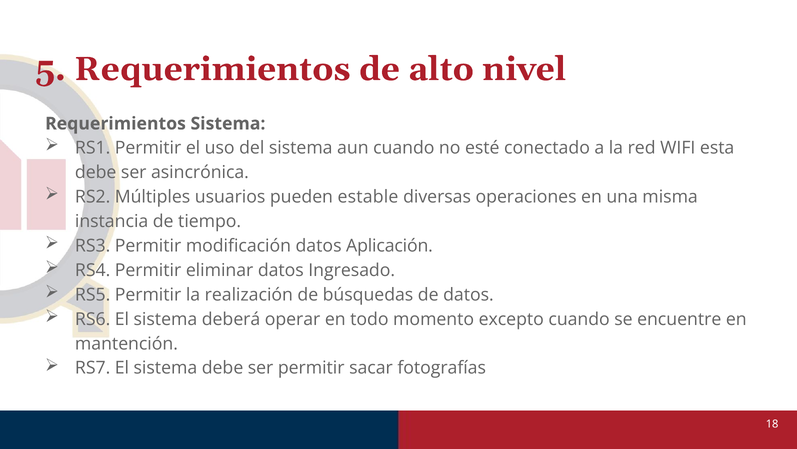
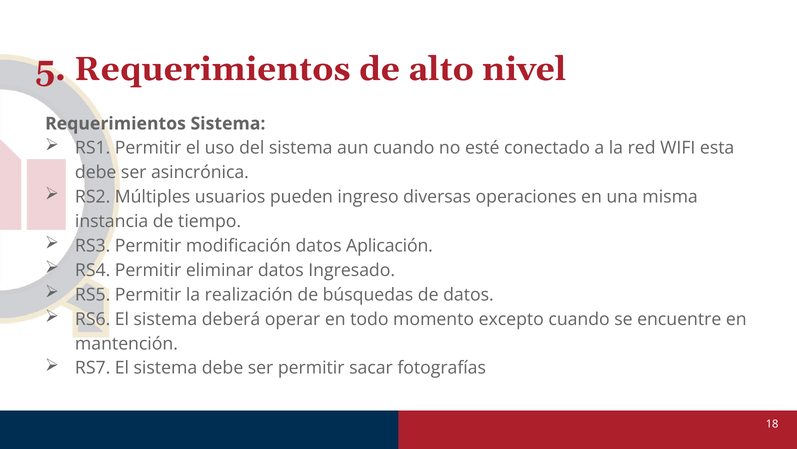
estable: estable -> ingreso
